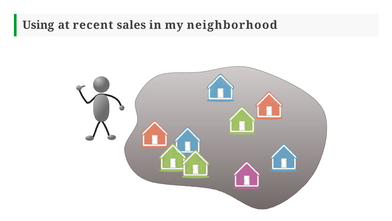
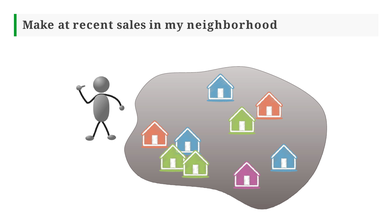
Using: Using -> Make
